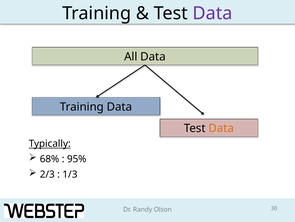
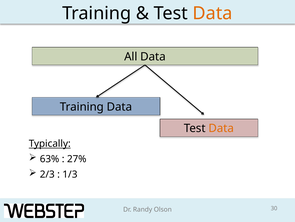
Data at (213, 13) colour: purple -> orange
68%: 68% -> 63%
95%: 95% -> 27%
